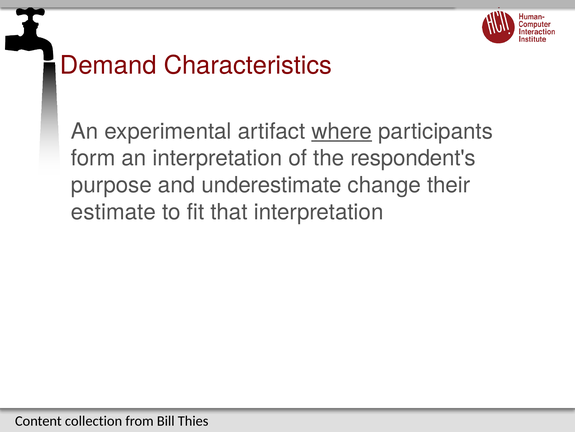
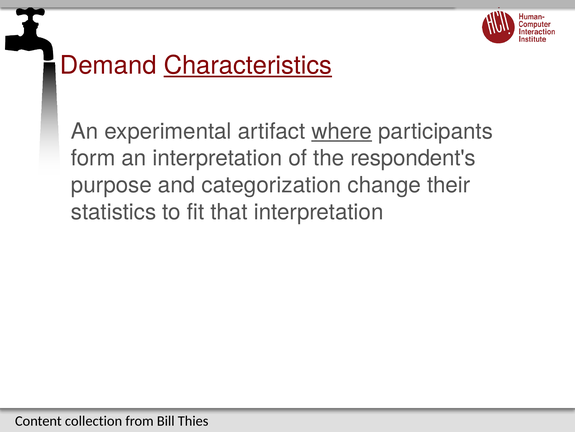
Characteristics underline: none -> present
underestimate: underestimate -> categorization
estimate: estimate -> statistics
